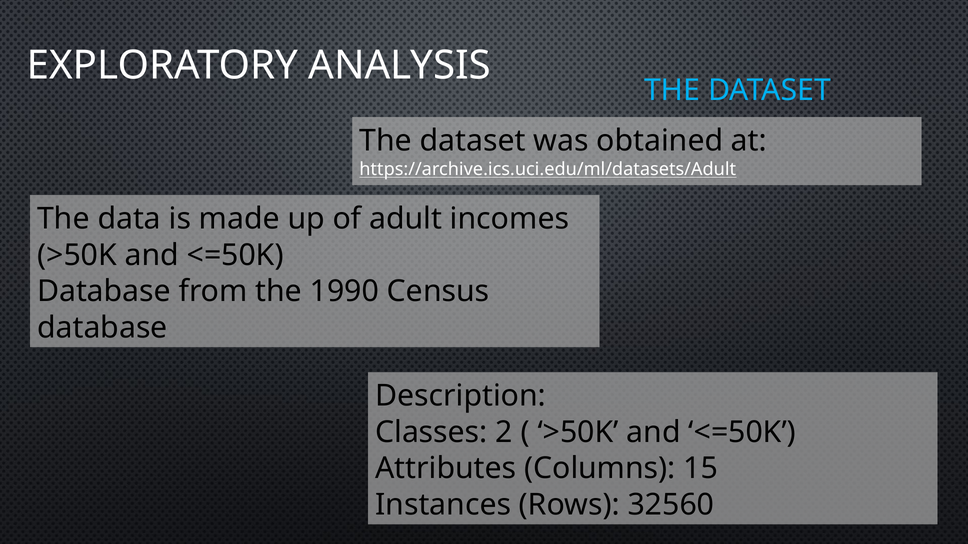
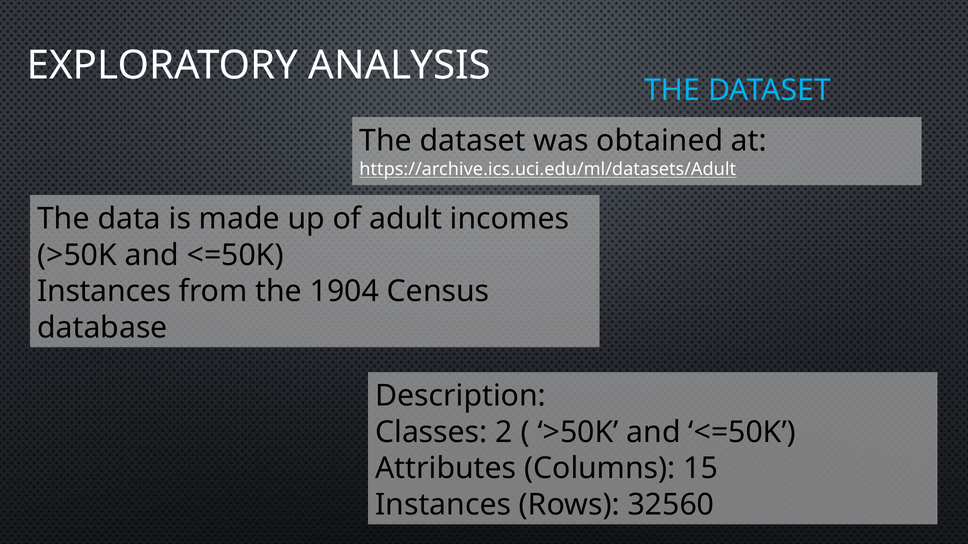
Database at (104, 292): Database -> Instances
1990: 1990 -> 1904
